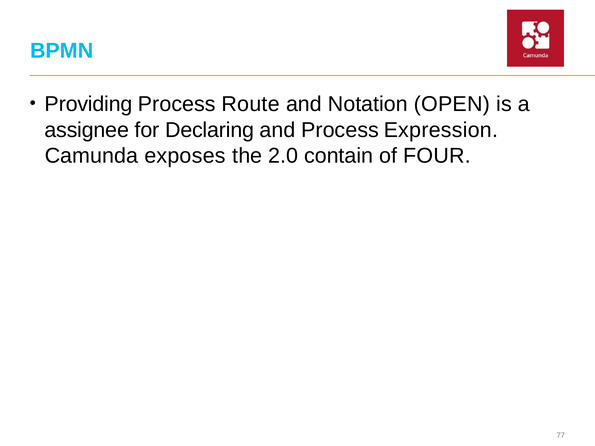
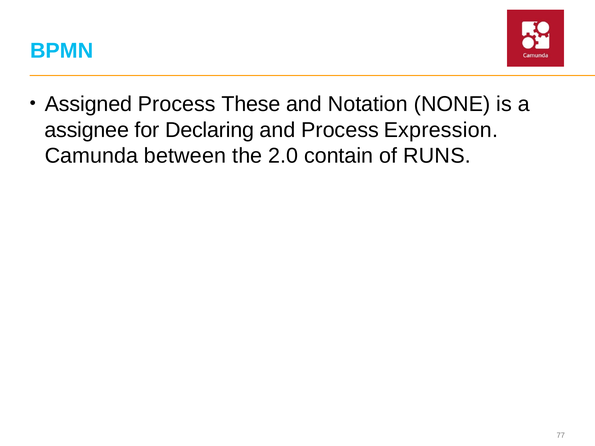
Providing: Providing -> Assigned
Route: Route -> These
OPEN: OPEN -> NONE
exposes: exposes -> between
FOUR: FOUR -> RUNS
